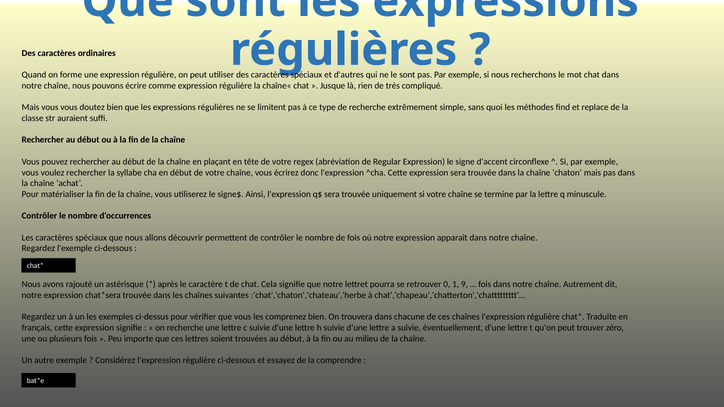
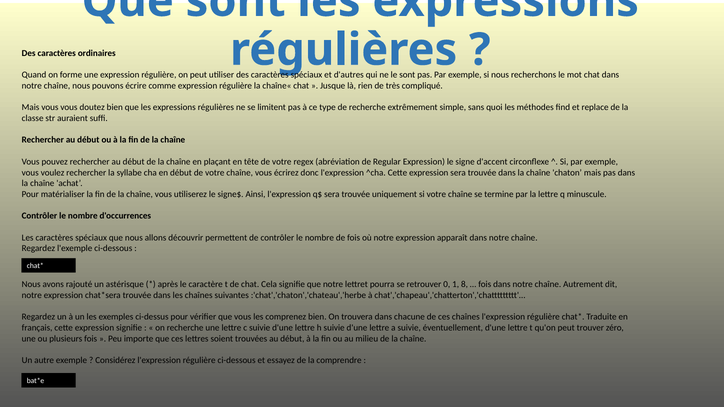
9: 9 -> 8
